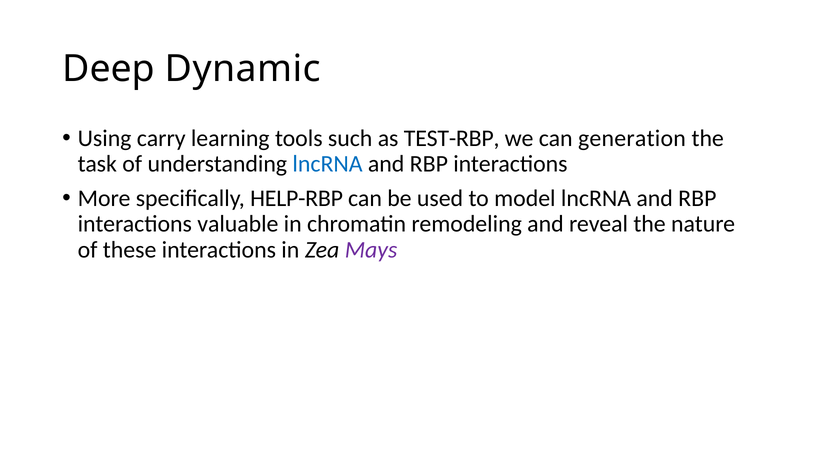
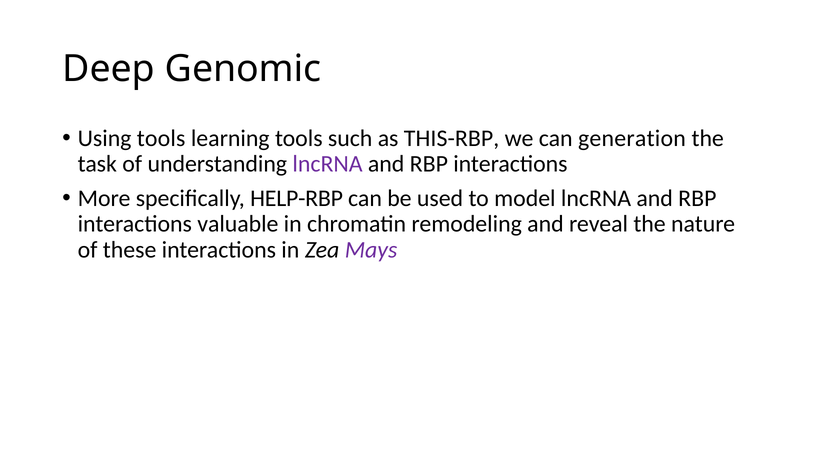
Dynamic: Dynamic -> Genomic
Using carry: carry -> tools
TEST-RBP: TEST-RBP -> THIS-RBP
lncRNA at (328, 164) colour: blue -> purple
